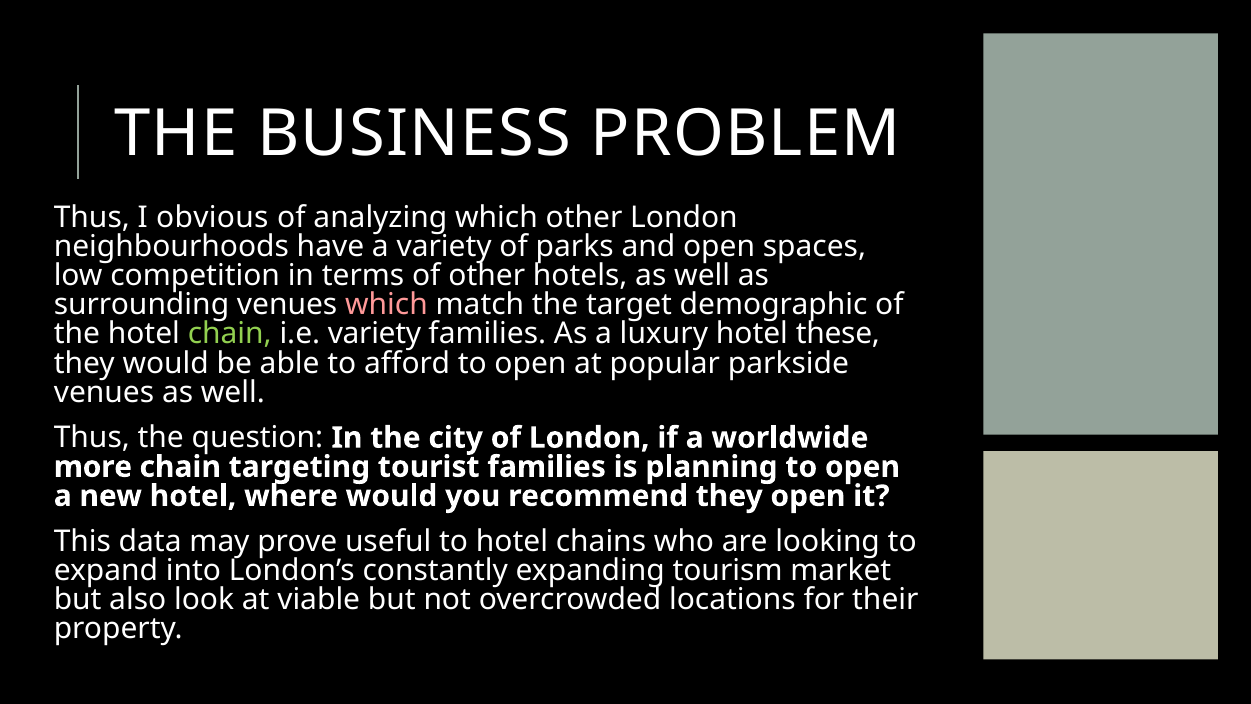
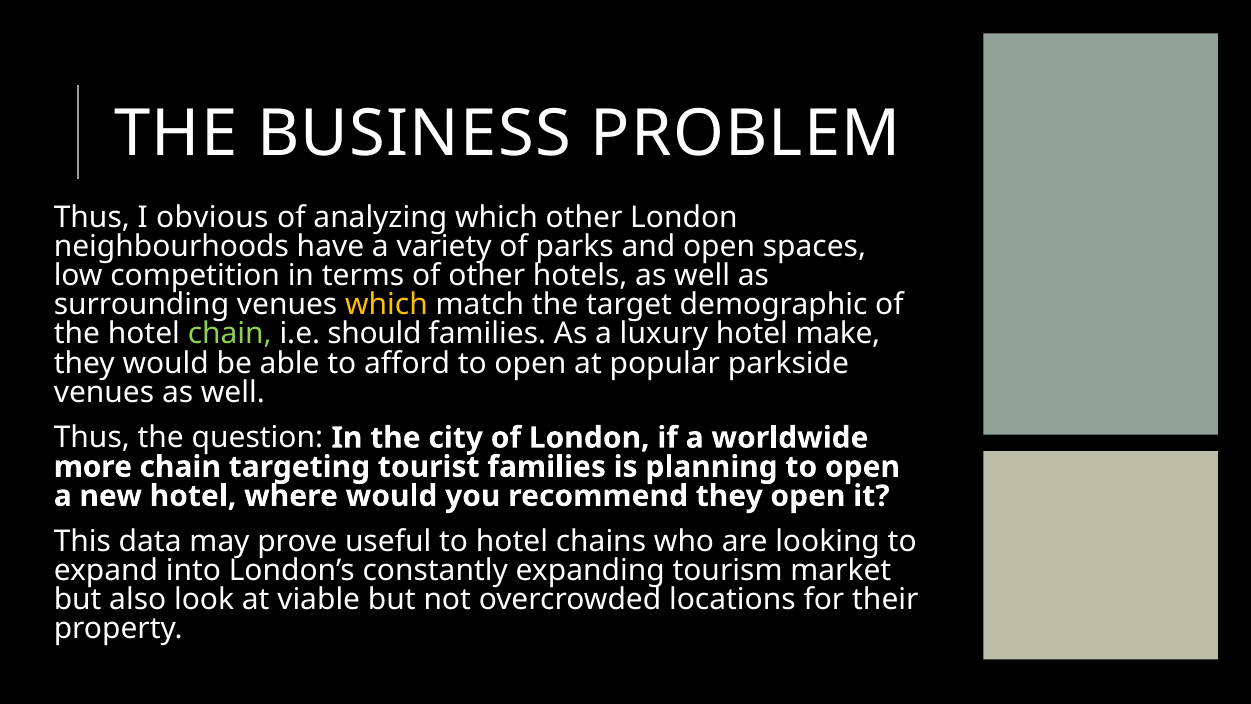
which at (386, 305) colour: pink -> yellow
i.e variety: variety -> should
these: these -> make
